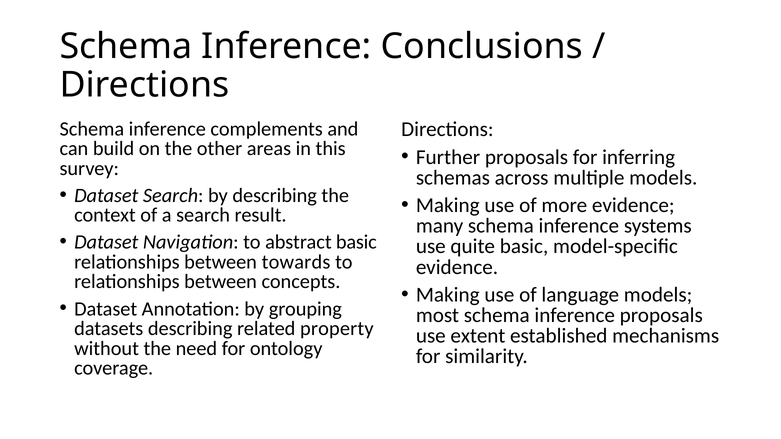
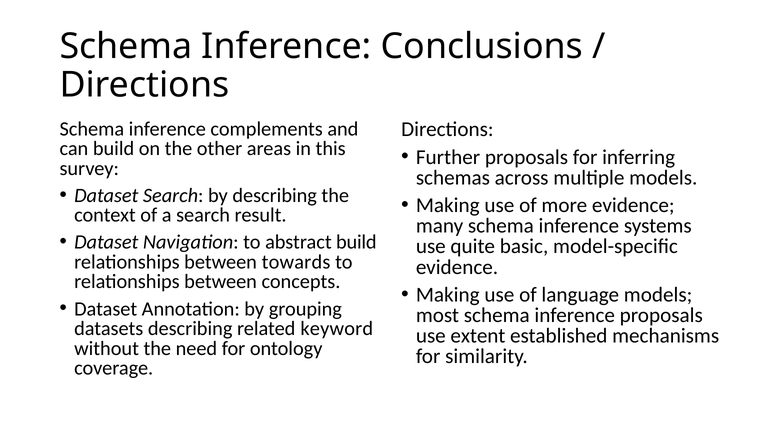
abstract basic: basic -> build
property: property -> keyword
